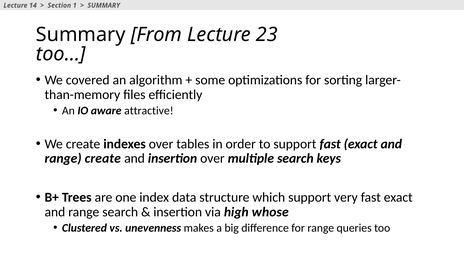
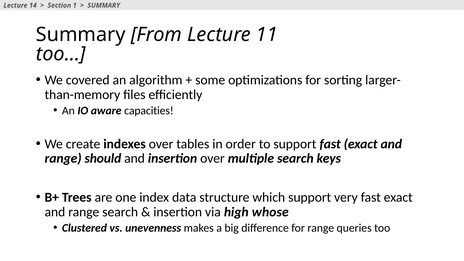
23: 23 -> 11
attractive: attractive -> capacities
range create: create -> should
